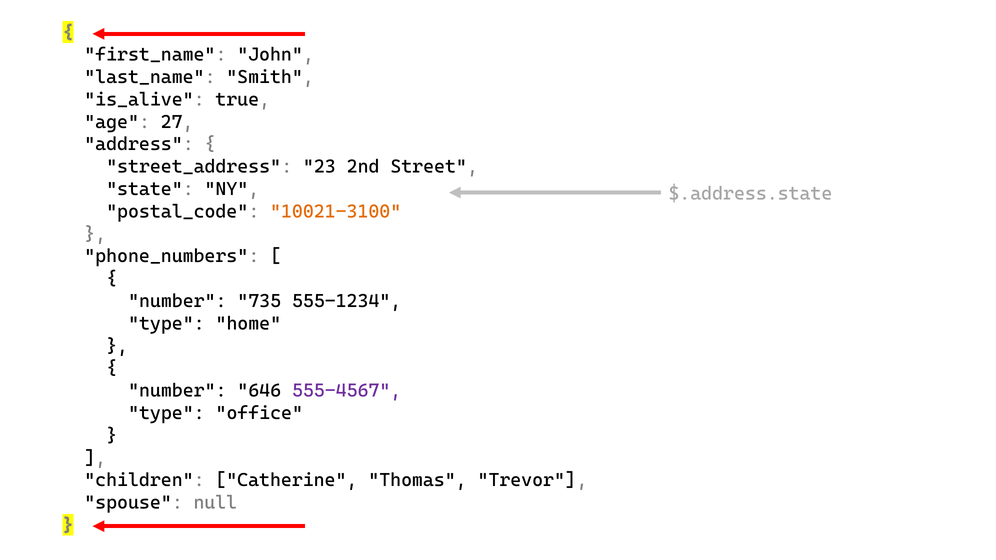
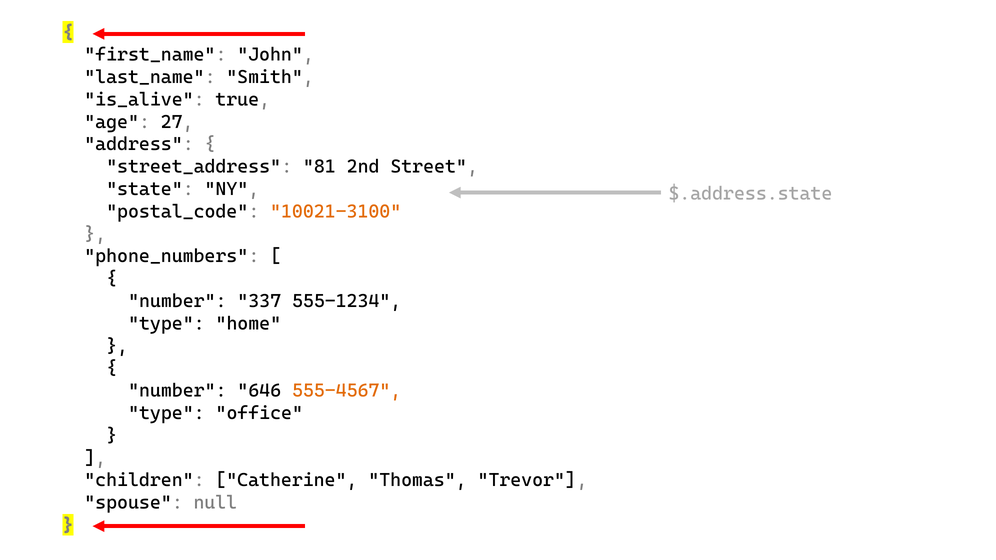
23: 23 -> 81
735: 735 -> 337
555-4567 colour: purple -> orange
